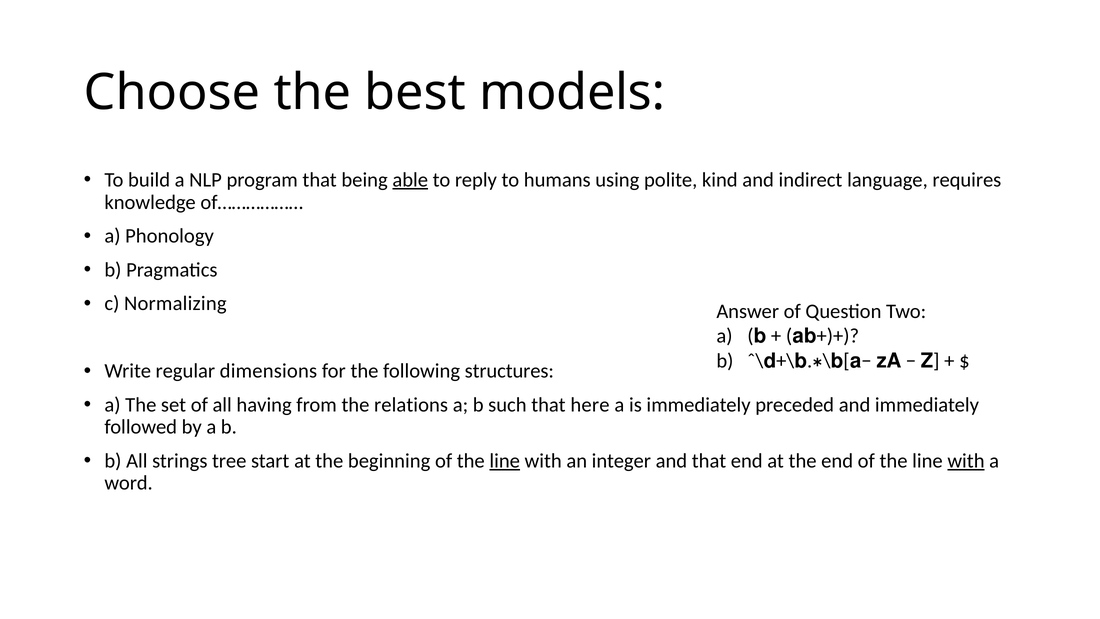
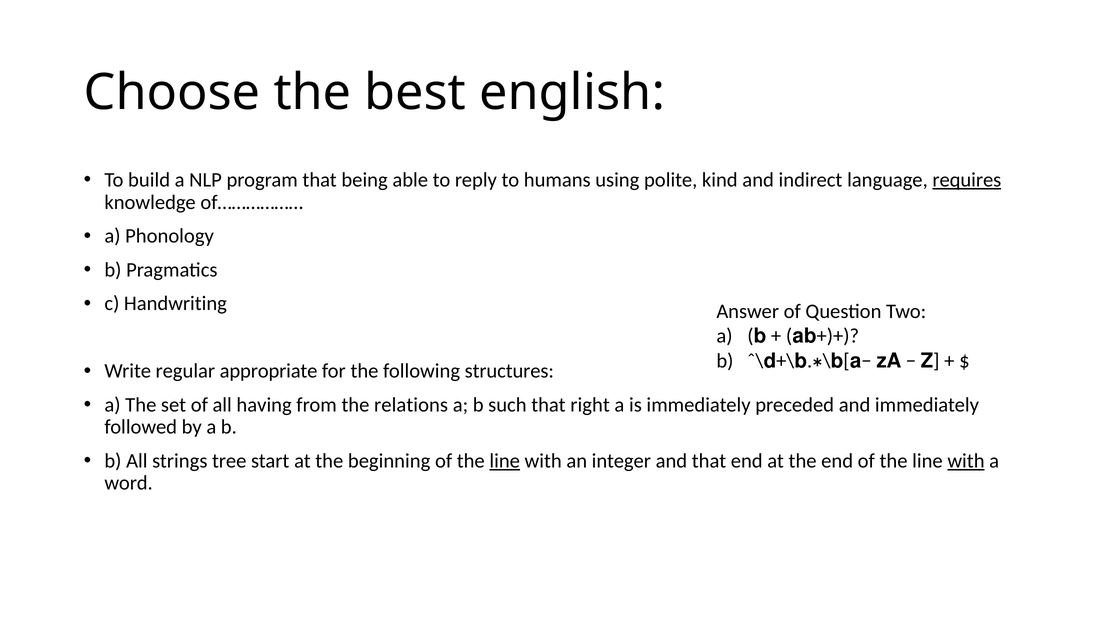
models: models -> english
able underline: present -> none
requires underline: none -> present
Normalizing: Normalizing -> Handwriting
dimensions: dimensions -> appropriate
here: here -> right
